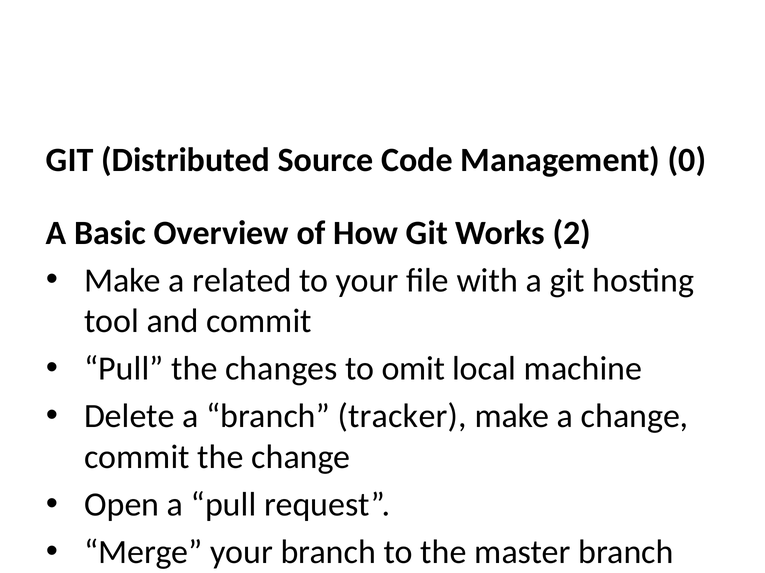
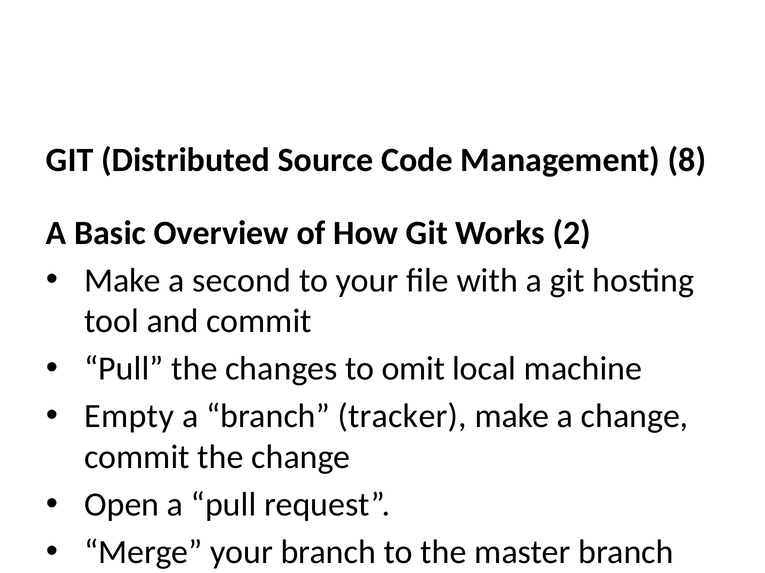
0: 0 -> 8
related: related -> second
Delete: Delete -> Empty
